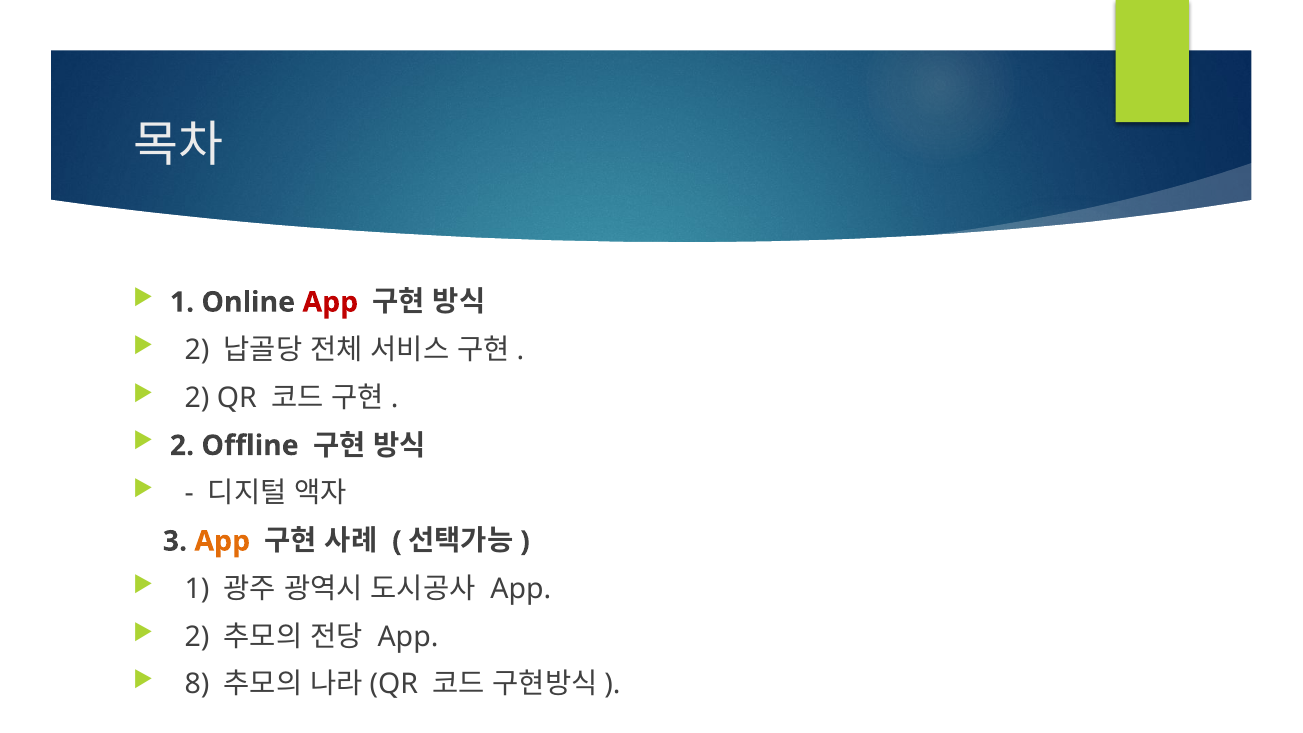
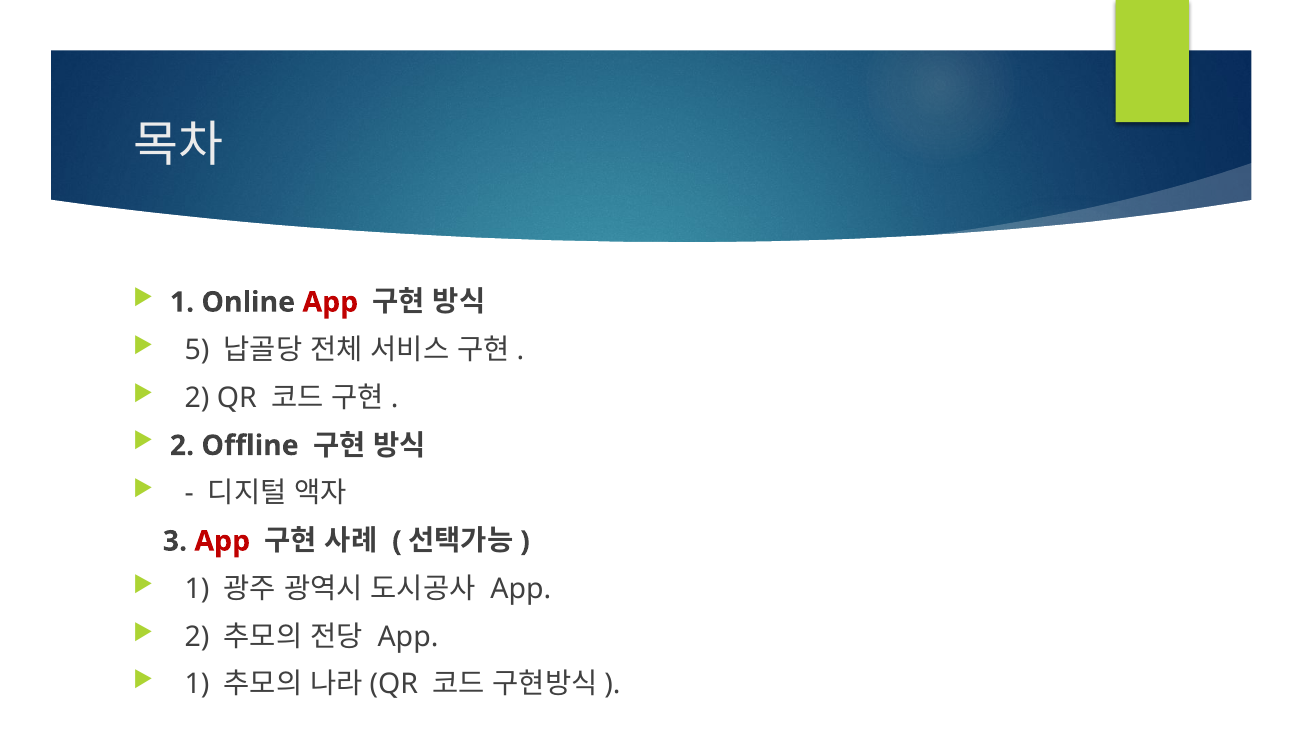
2 at (197, 350): 2 -> 5
App at (222, 541) colour: orange -> red
8 at (197, 685): 8 -> 1
